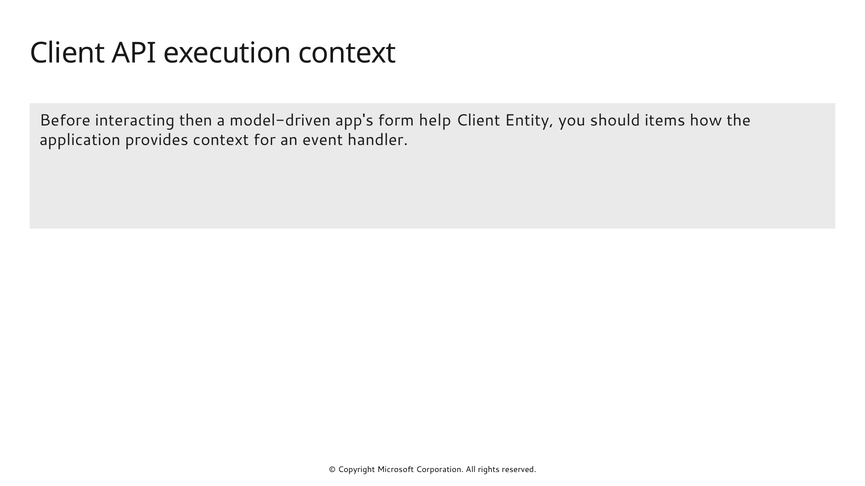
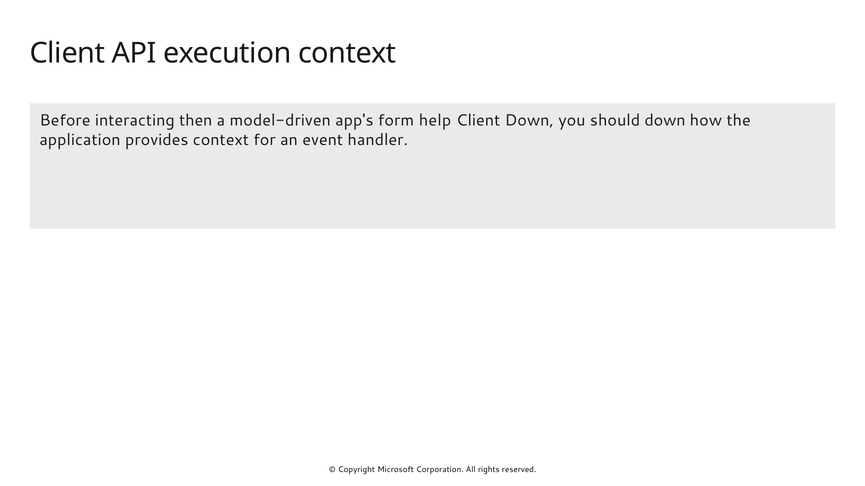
Client Entity: Entity -> Down
should items: items -> down
